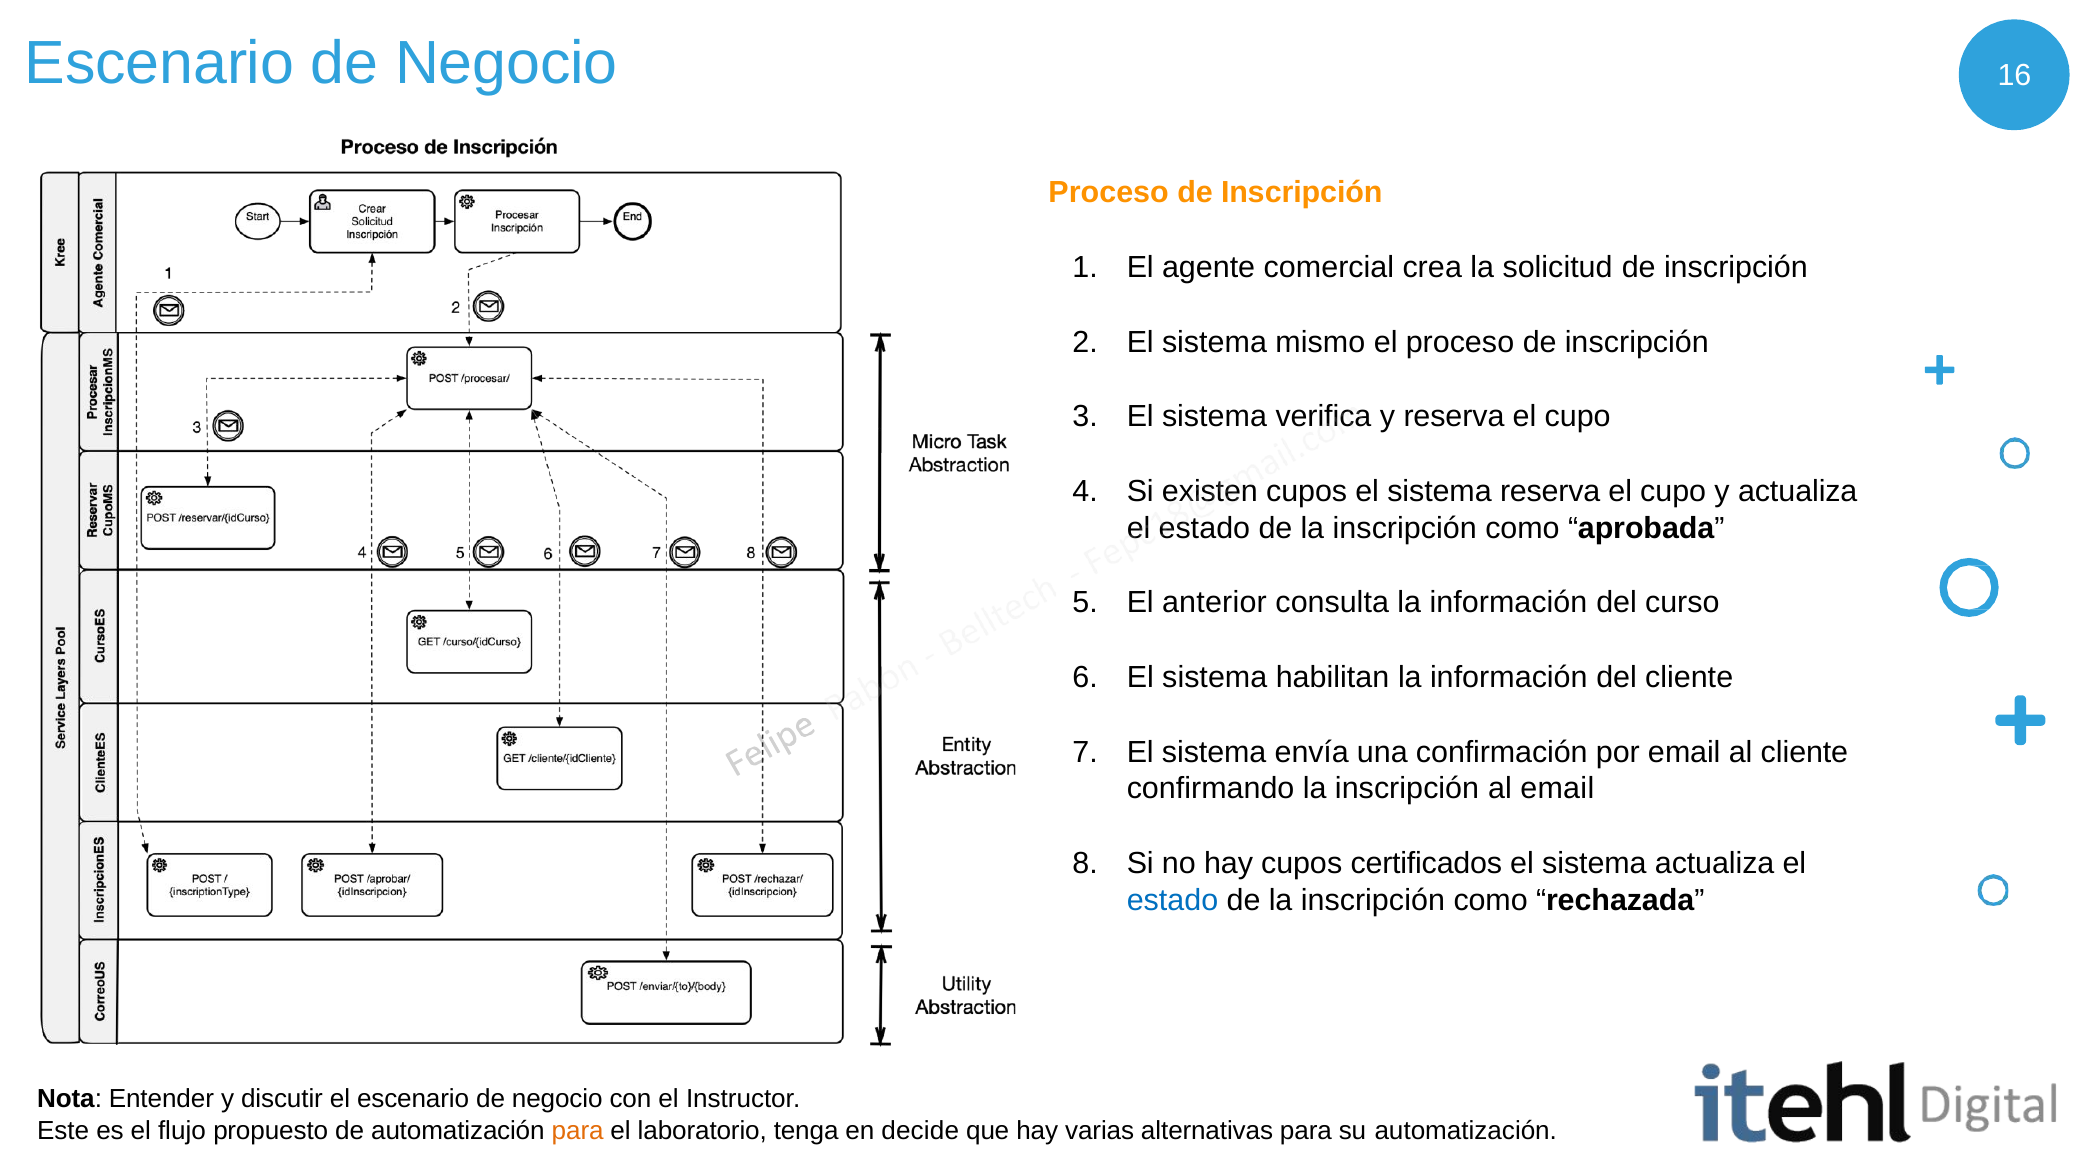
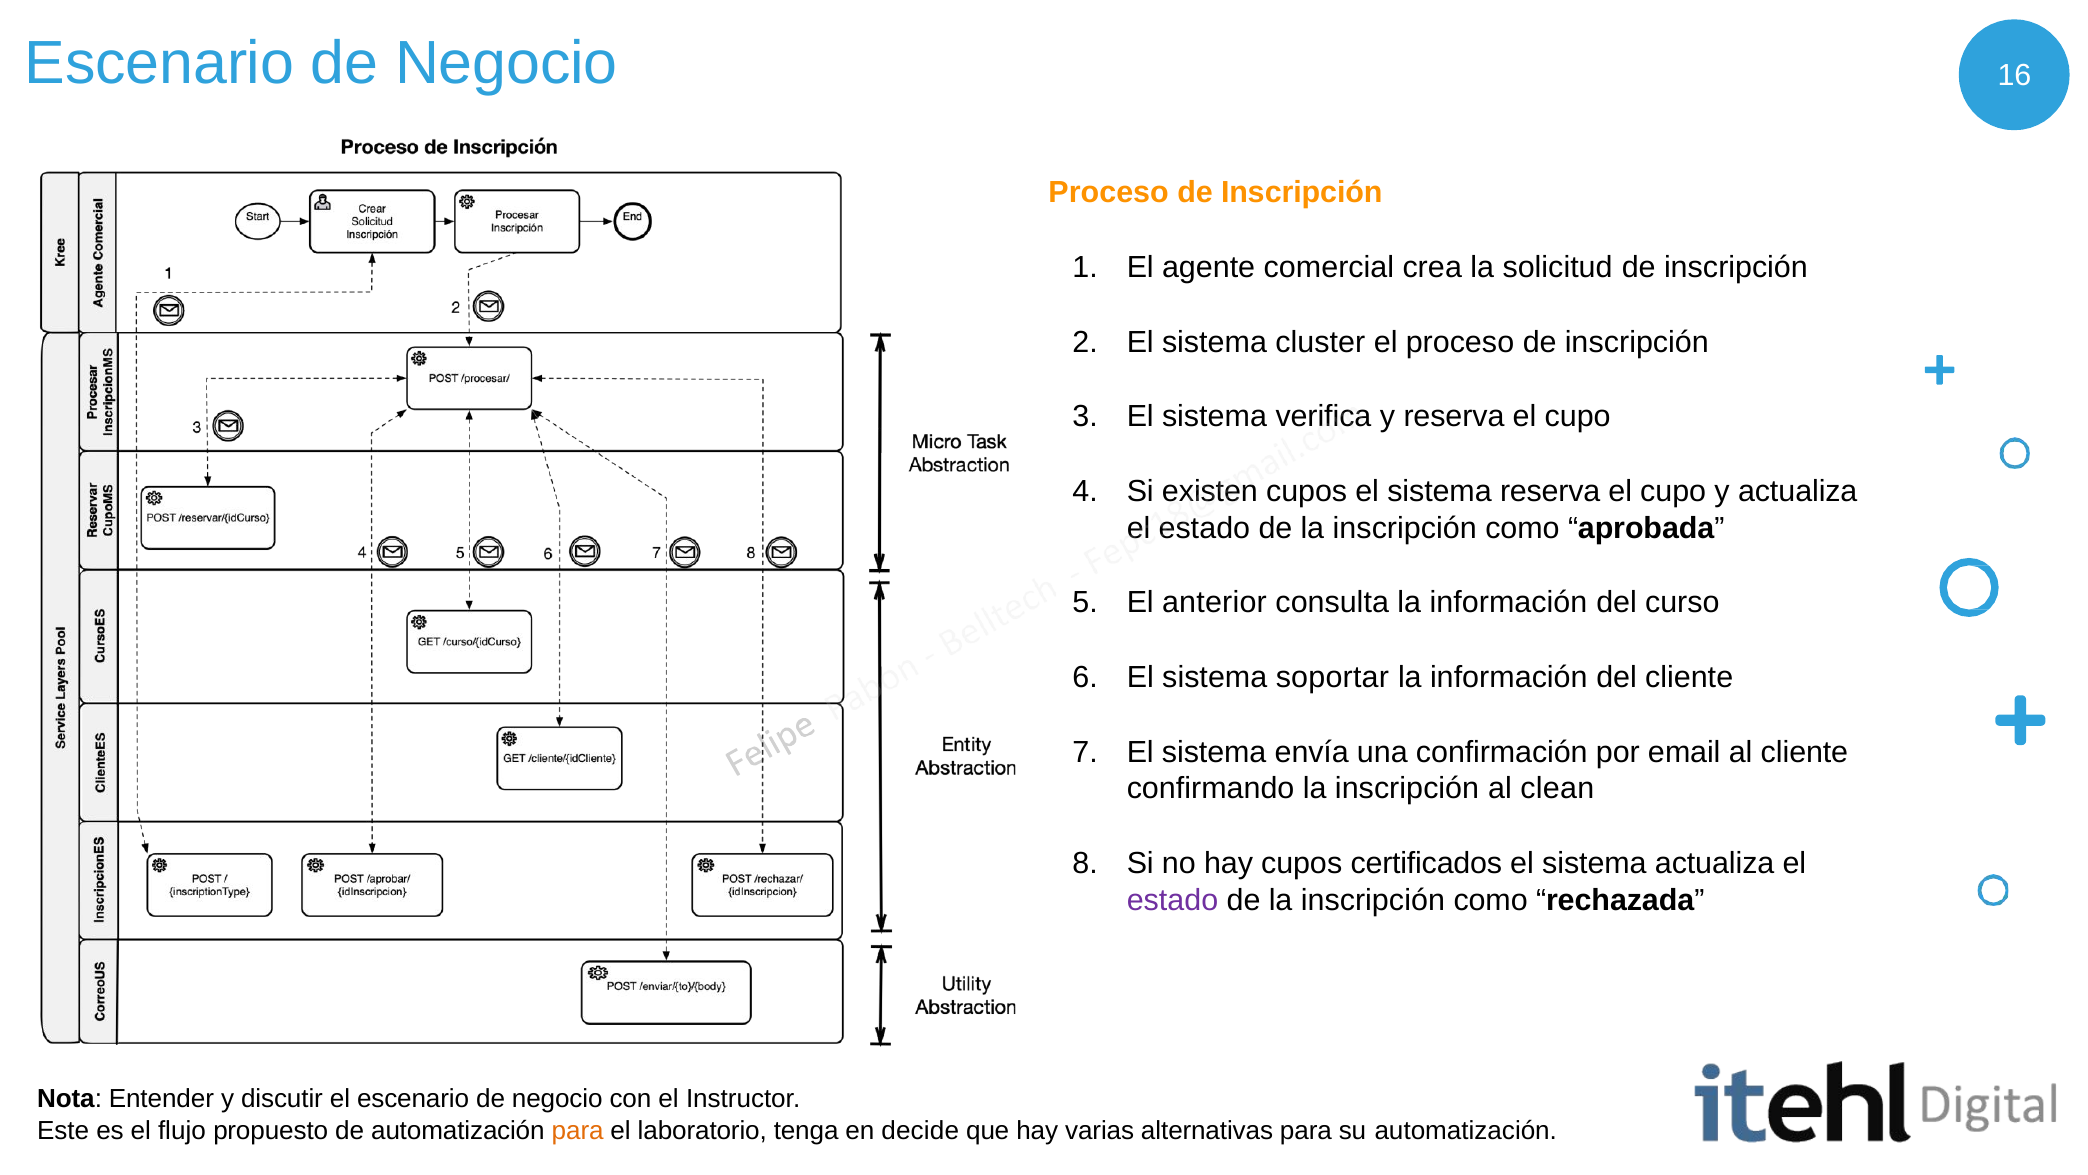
mismo: mismo -> cluster
habilitan: habilitan -> soportar
al email: email -> clean
estado at (1173, 900) colour: blue -> purple
